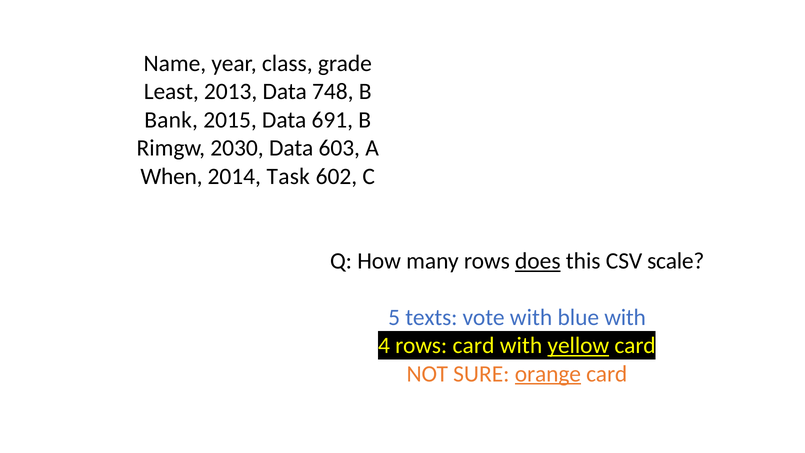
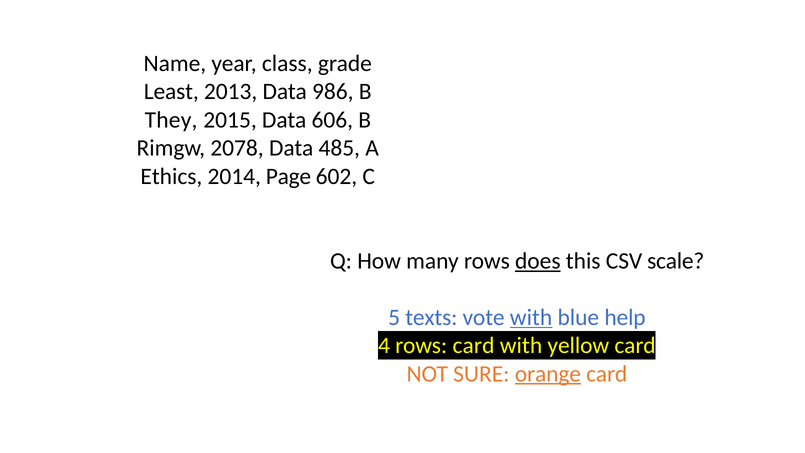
748: 748 -> 986
Bank: Bank -> They
691: 691 -> 606
2030: 2030 -> 2078
603: 603 -> 485
When: When -> Ethics
Task: Task -> Page
with at (531, 317) underline: none -> present
blue with: with -> help
yellow underline: present -> none
